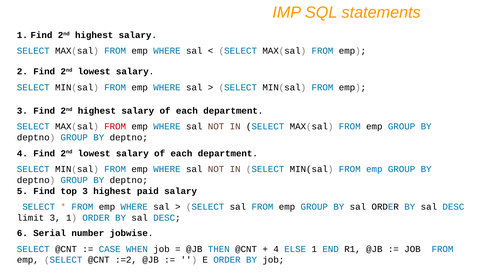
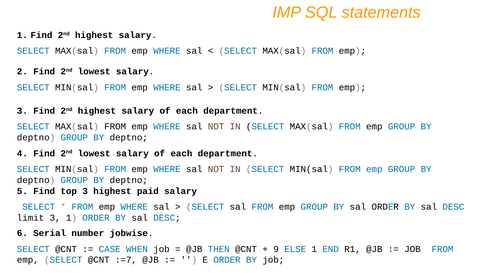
FROM at (115, 127) colour: red -> black
4 at (276, 249): 4 -> 9
:=2: :=2 -> :=7
